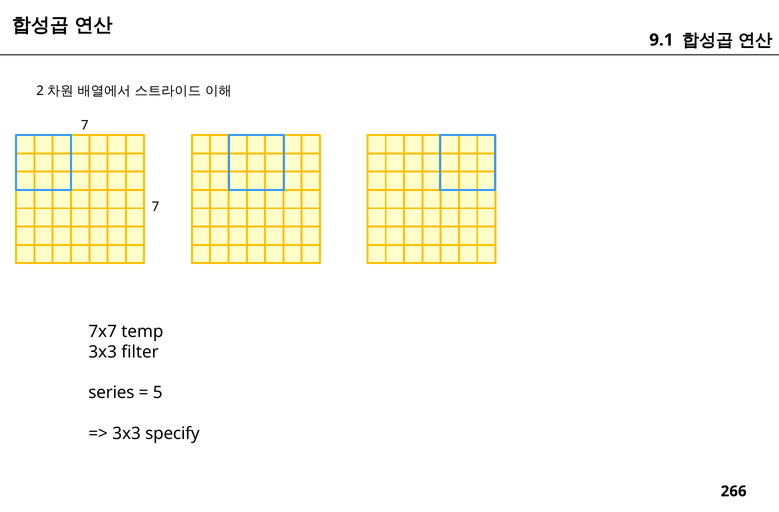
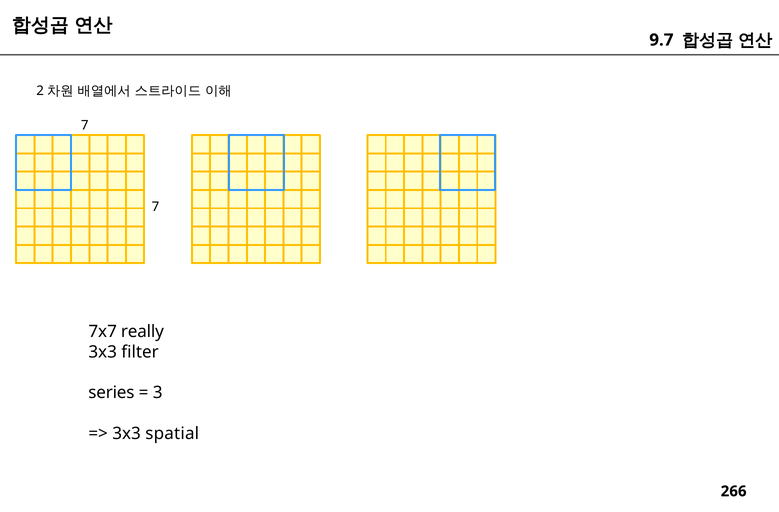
9.1: 9.1 -> 9.7
temp: temp -> really
5: 5 -> 3
specify: specify -> spatial
